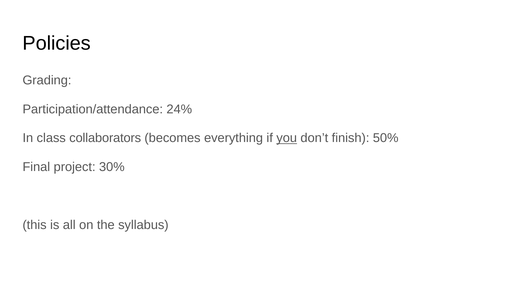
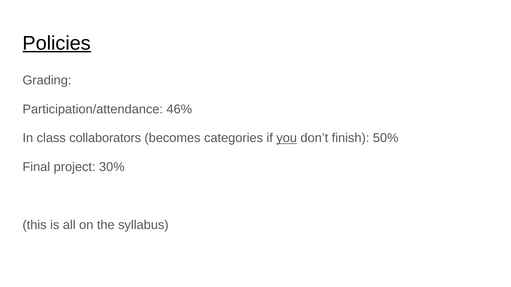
Policies underline: none -> present
24%: 24% -> 46%
everything: everything -> categories
